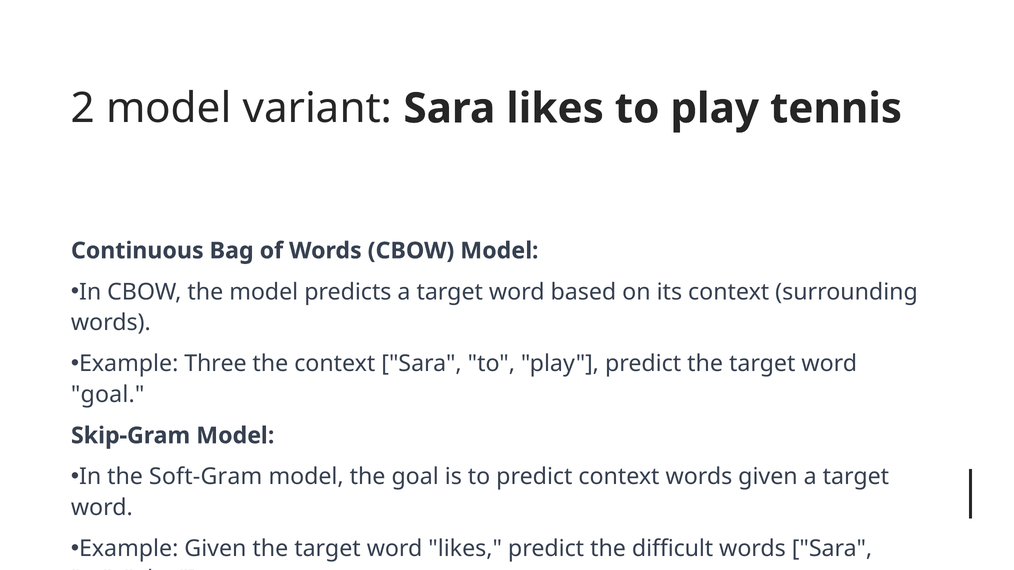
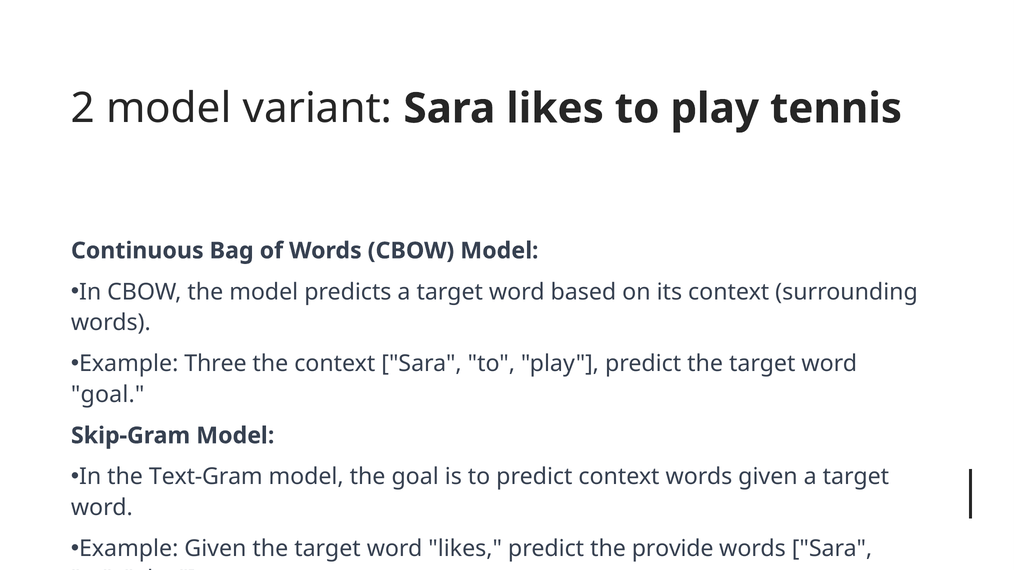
Soft-Gram: Soft-Gram -> Text-Gram
difficult: difficult -> provide
